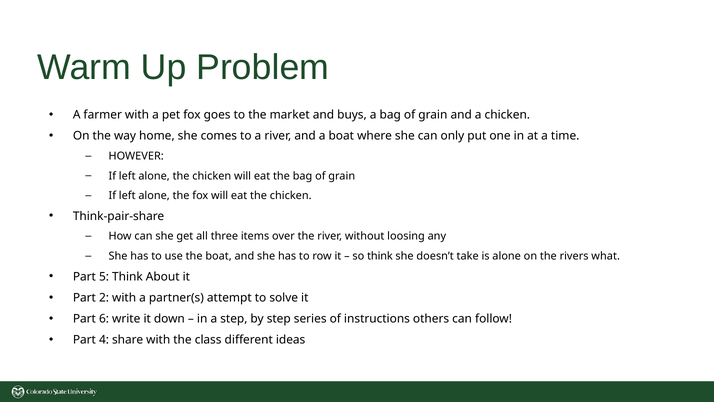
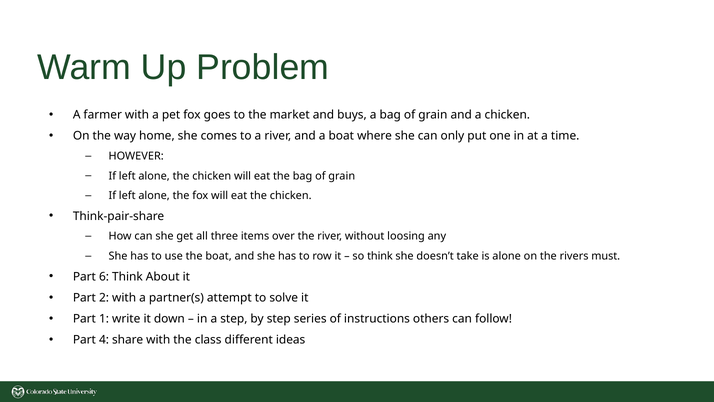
what: what -> must
5: 5 -> 6
6: 6 -> 1
